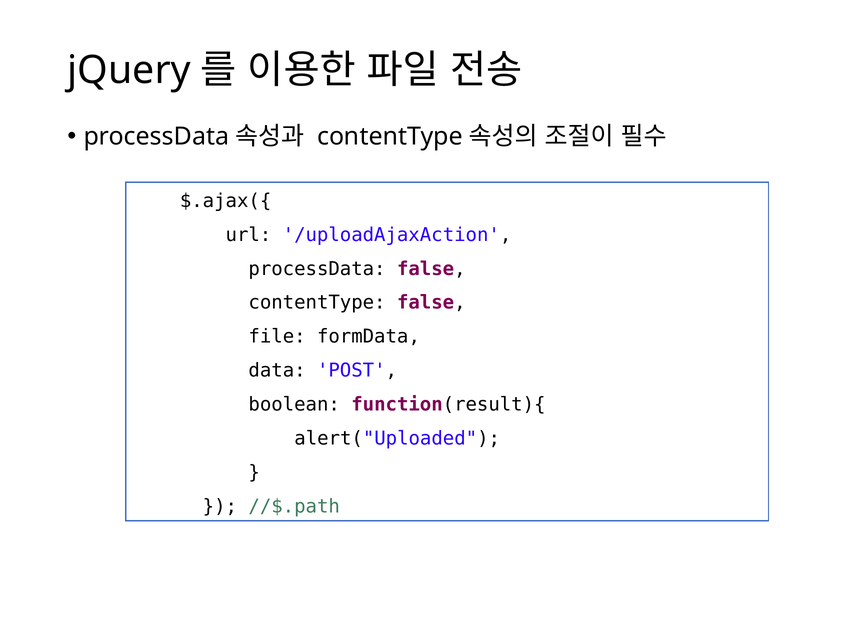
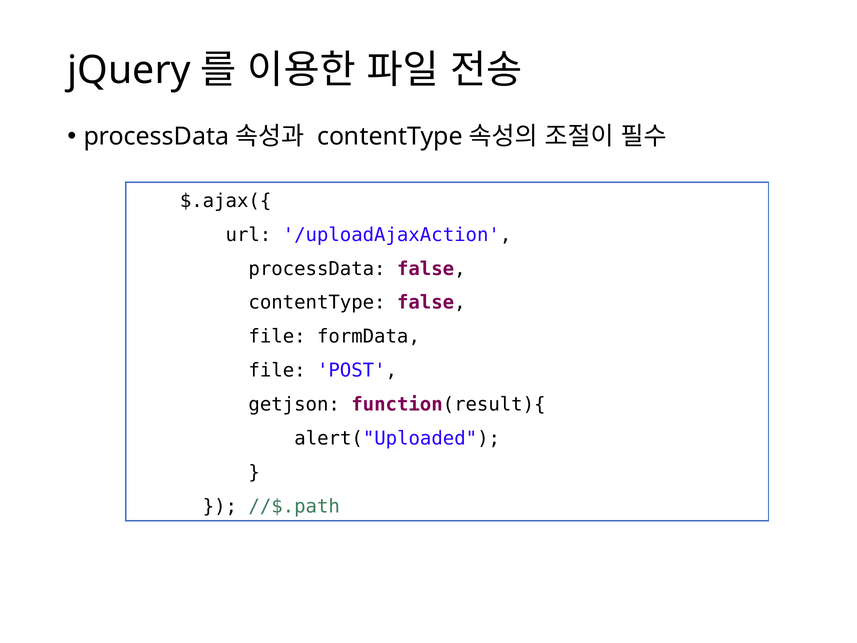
data at (277, 370): data -> file
boolean: boolean -> getjson
